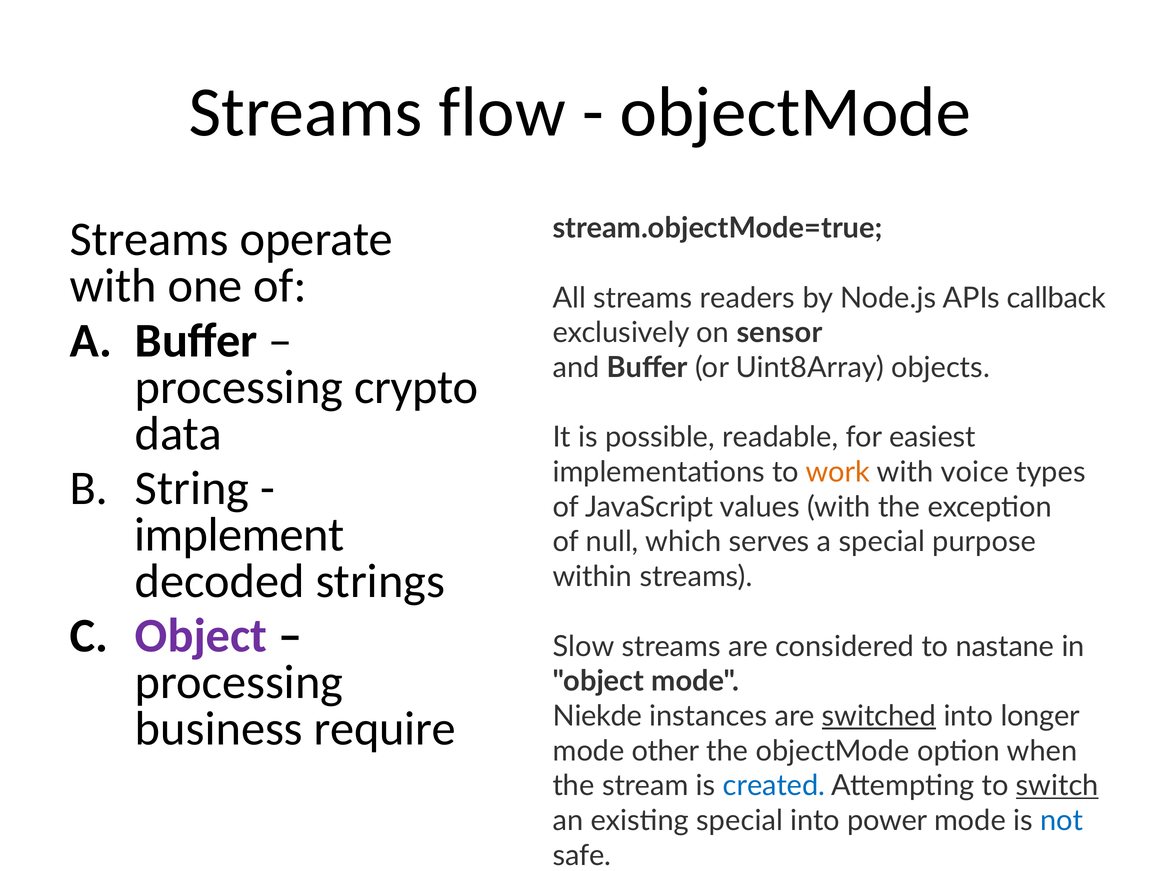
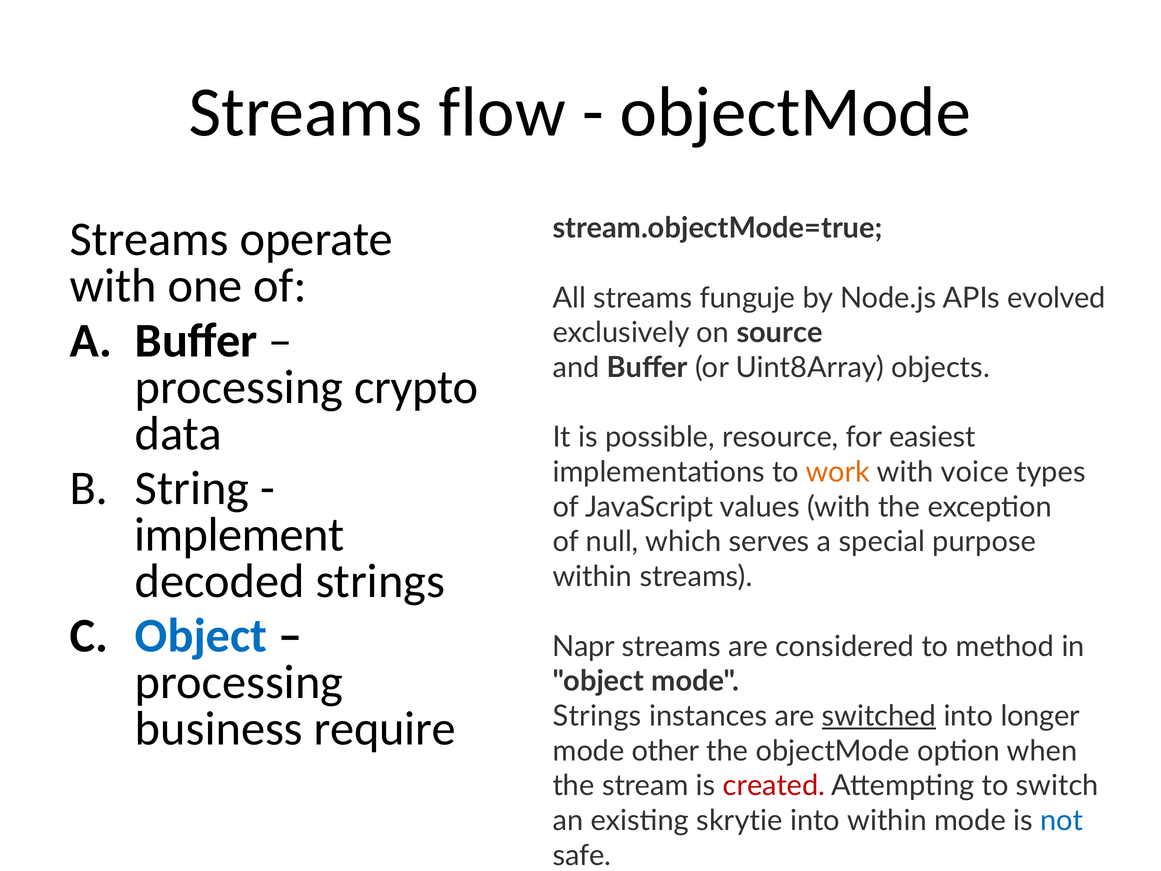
readers: readers -> funguje
callback: callback -> evolved
sensor: sensor -> source
readable: readable -> resource
Object at (201, 636) colour: purple -> blue
Slow: Slow -> Napr
nastane: nastane -> method
Niekde at (597, 716): Niekde -> Strings
created colour: blue -> red
switch underline: present -> none
existing special: special -> skrytie
into power: power -> within
